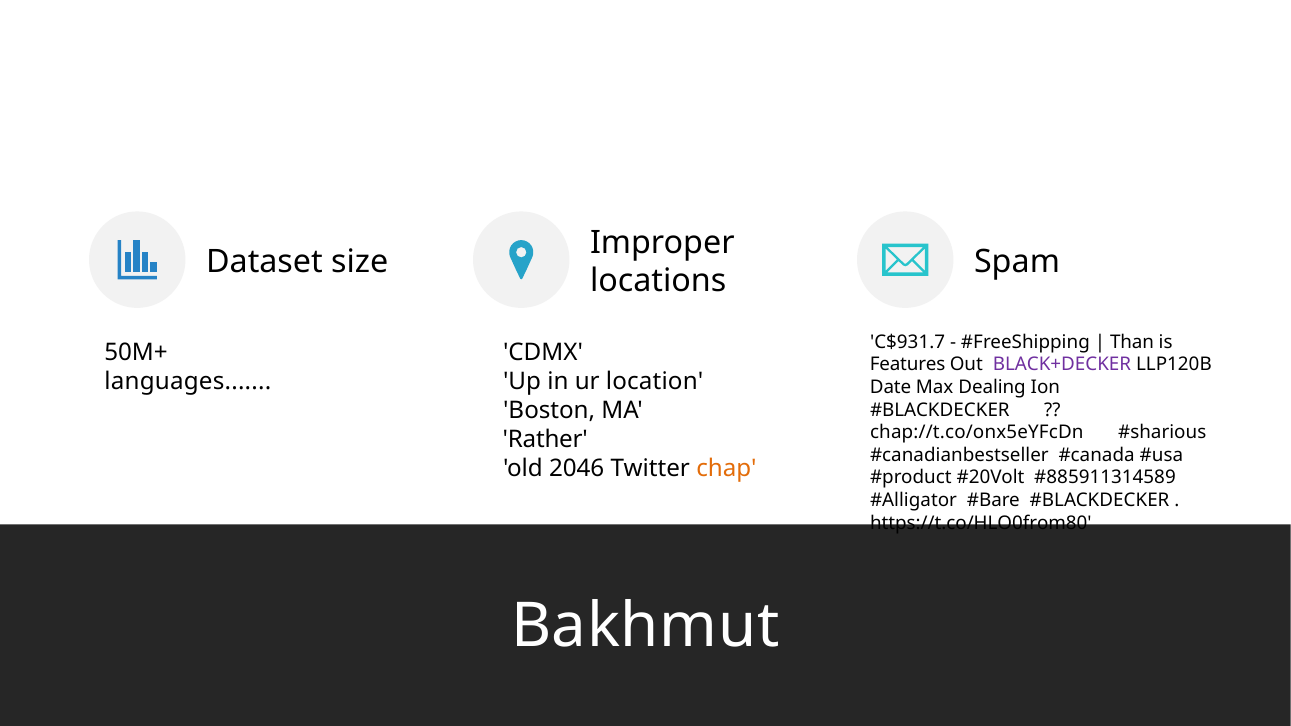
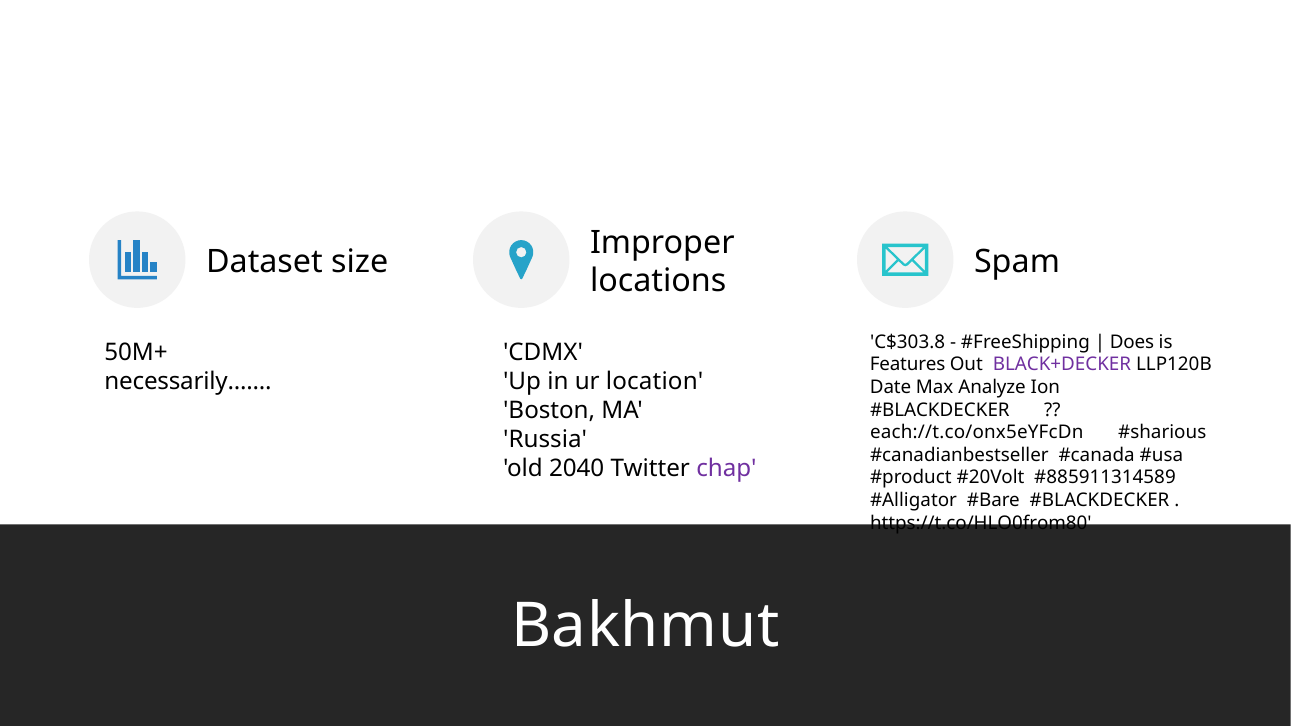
C$931.7: C$931.7 -> C$303.8
Than: Than -> Does
languages: languages -> necessarily
Dealing: Dealing -> Analyze
chap://t.co/onx5eYFcDn: chap://t.co/onx5eYFcDn -> each://t.co/onx5eYFcDn
Rather: Rather -> Russia
2046: 2046 -> 2040
chap colour: orange -> purple
